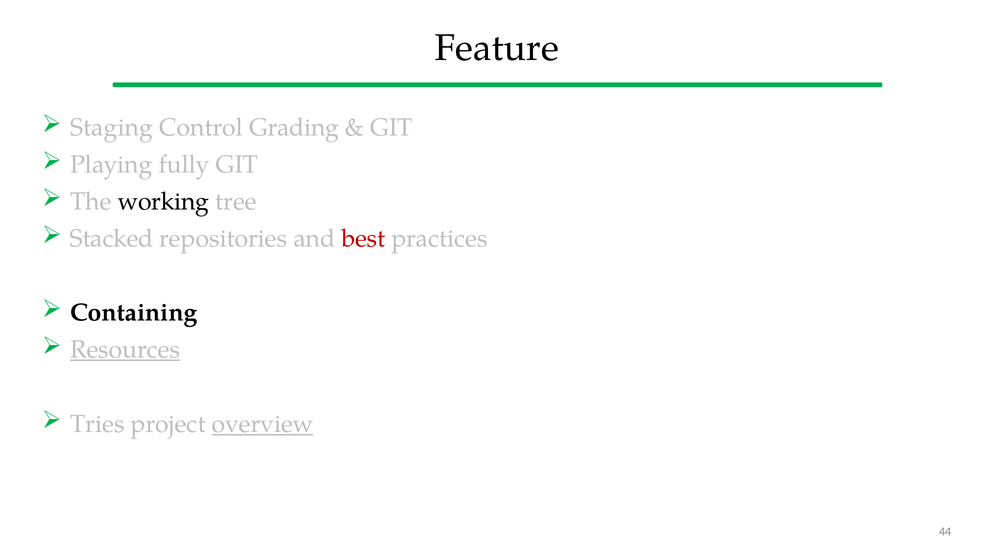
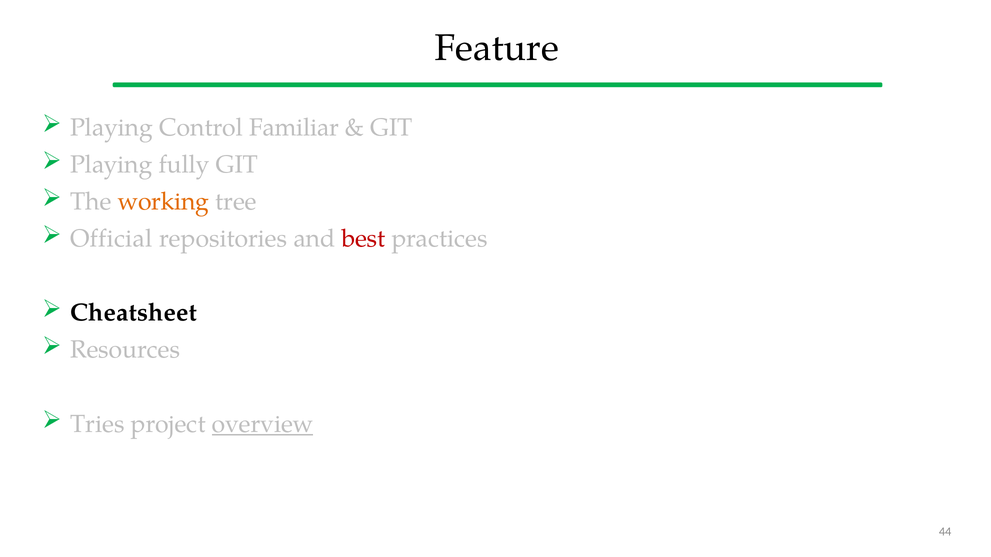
Staging at (111, 128): Staging -> Playing
Grading: Grading -> Familiar
working colour: black -> orange
Stacked: Stacked -> Official
Containing: Containing -> Cheatsheet
Resources underline: present -> none
